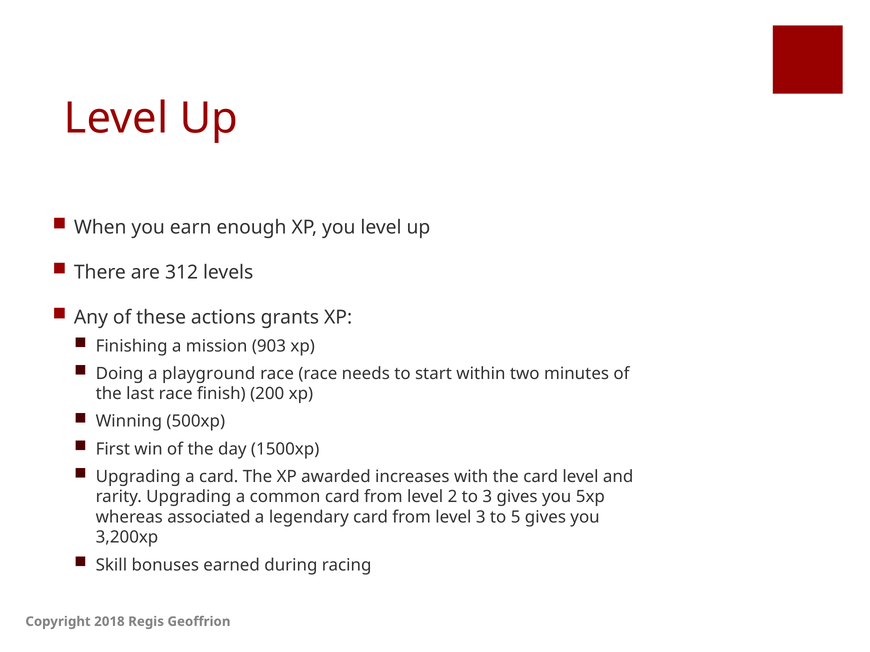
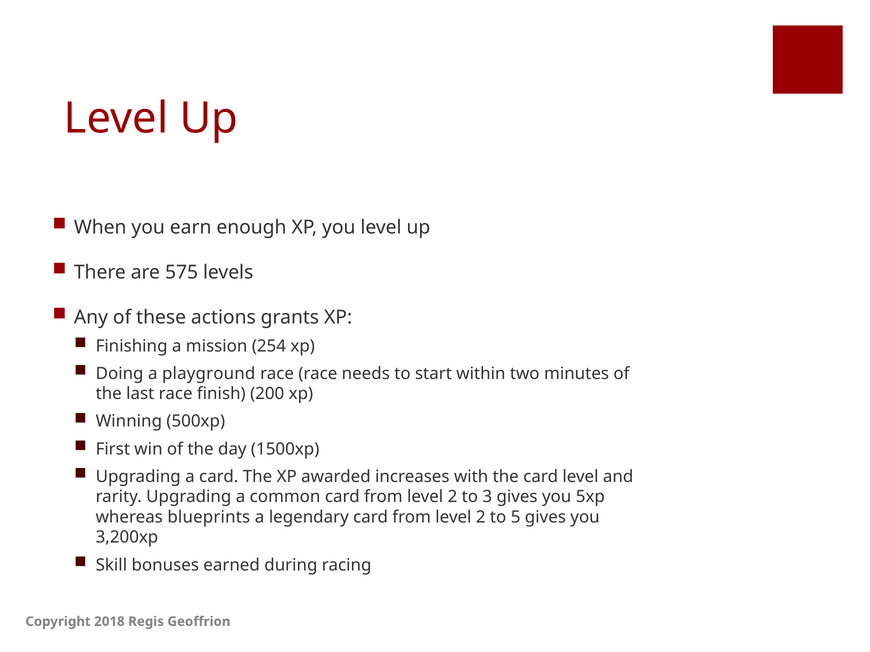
312: 312 -> 575
903: 903 -> 254
associated: associated -> blueprints
3 at (481, 517): 3 -> 2
